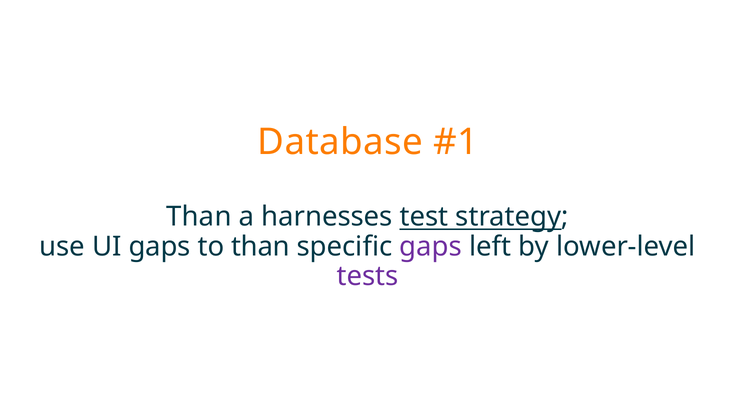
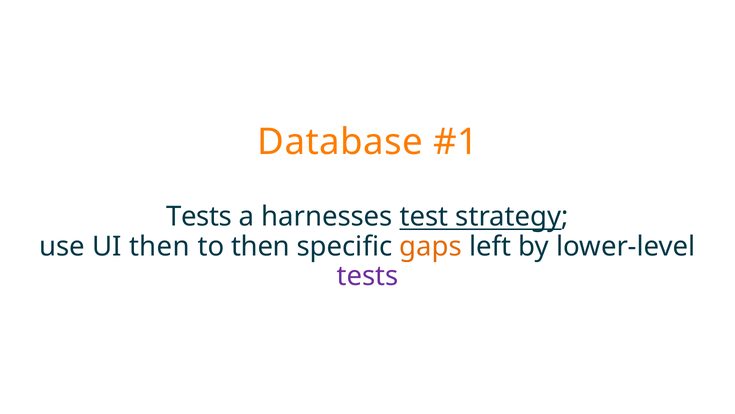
Than at (199, 216): Than -> Tests
UI gaps: gaps -> then
to than: than -> then
gaps at (431, 246) colour: purple -> orange
